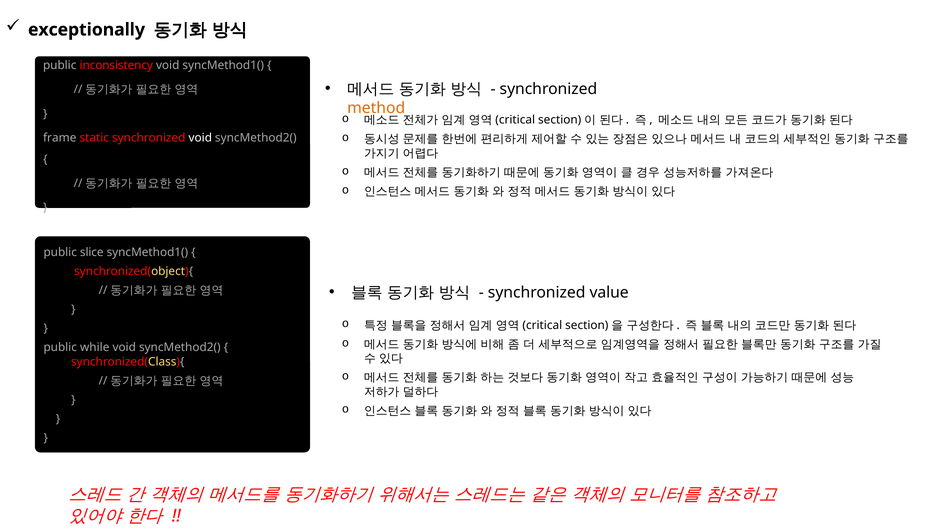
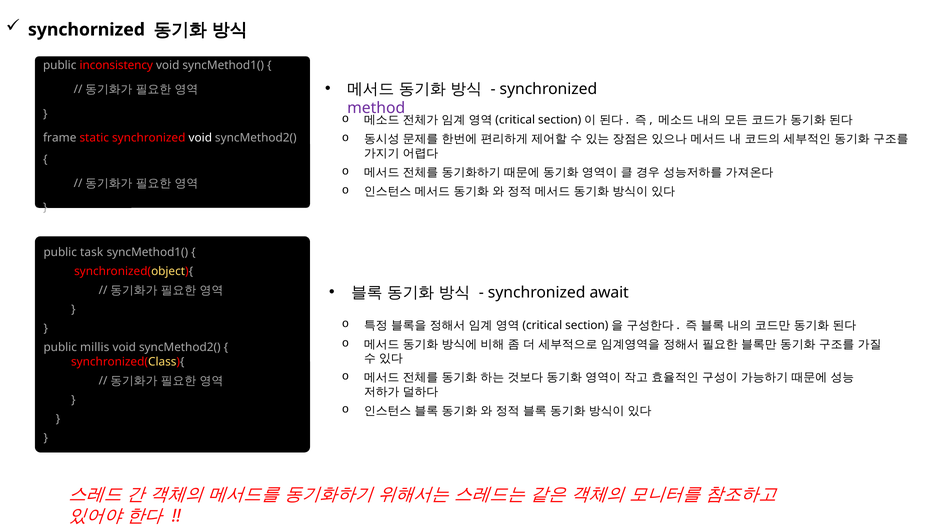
exceptionally: exceptionally -> synchornized
method colour: orange -> purple
slice: slice -> task
value: value -> await
while: while -> millis
